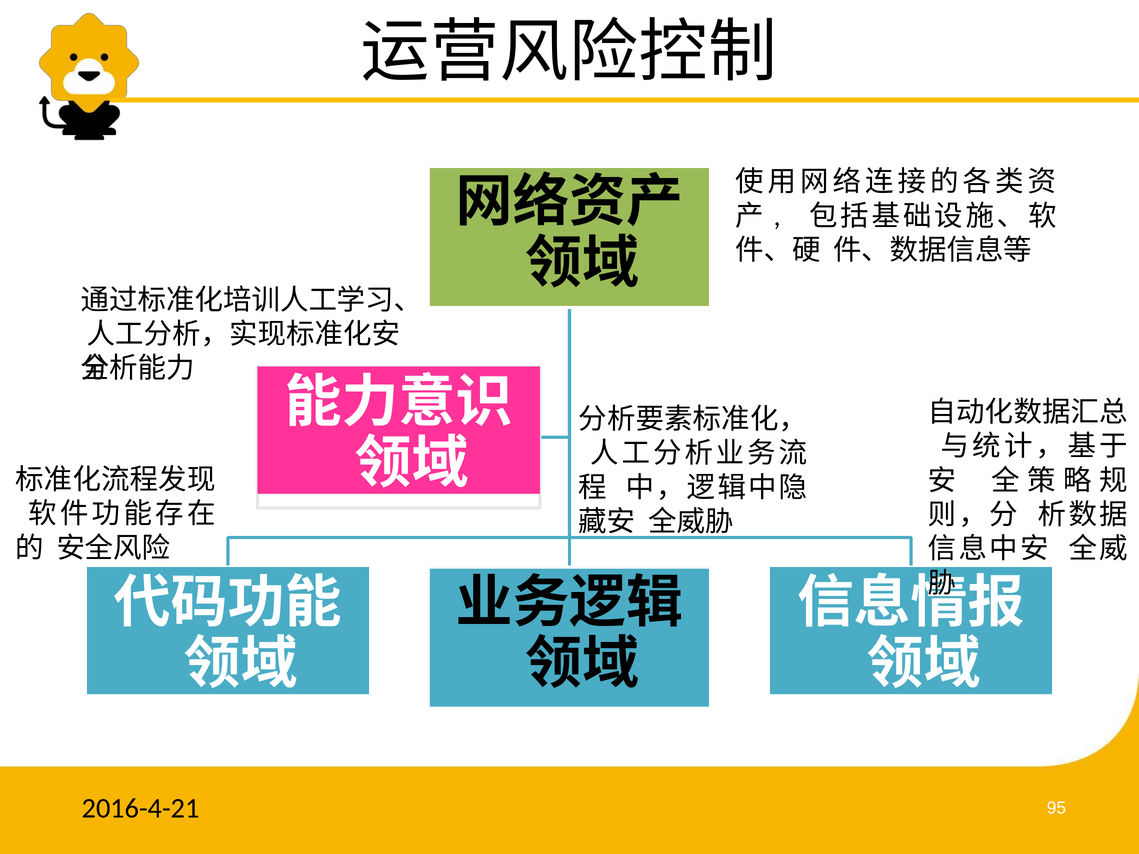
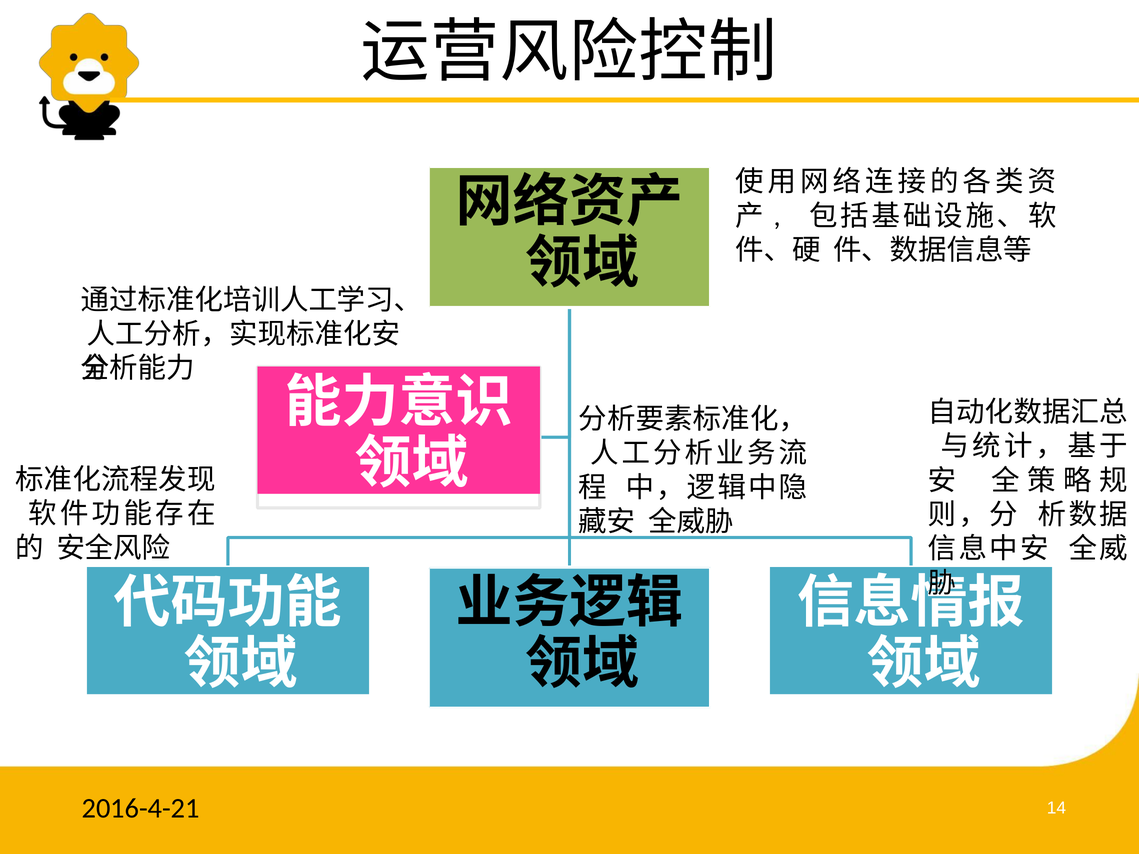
95: 95 -> 14
